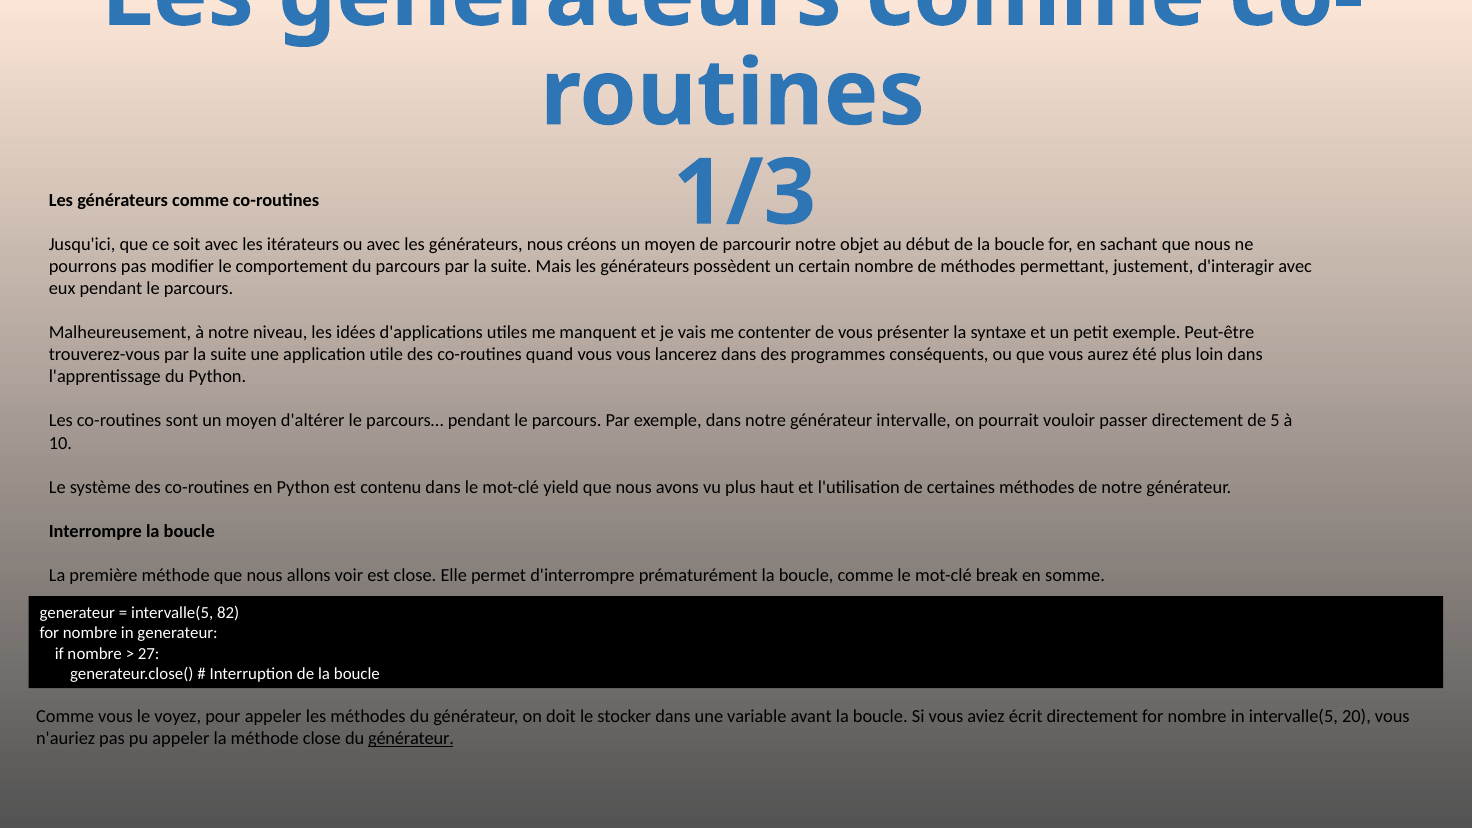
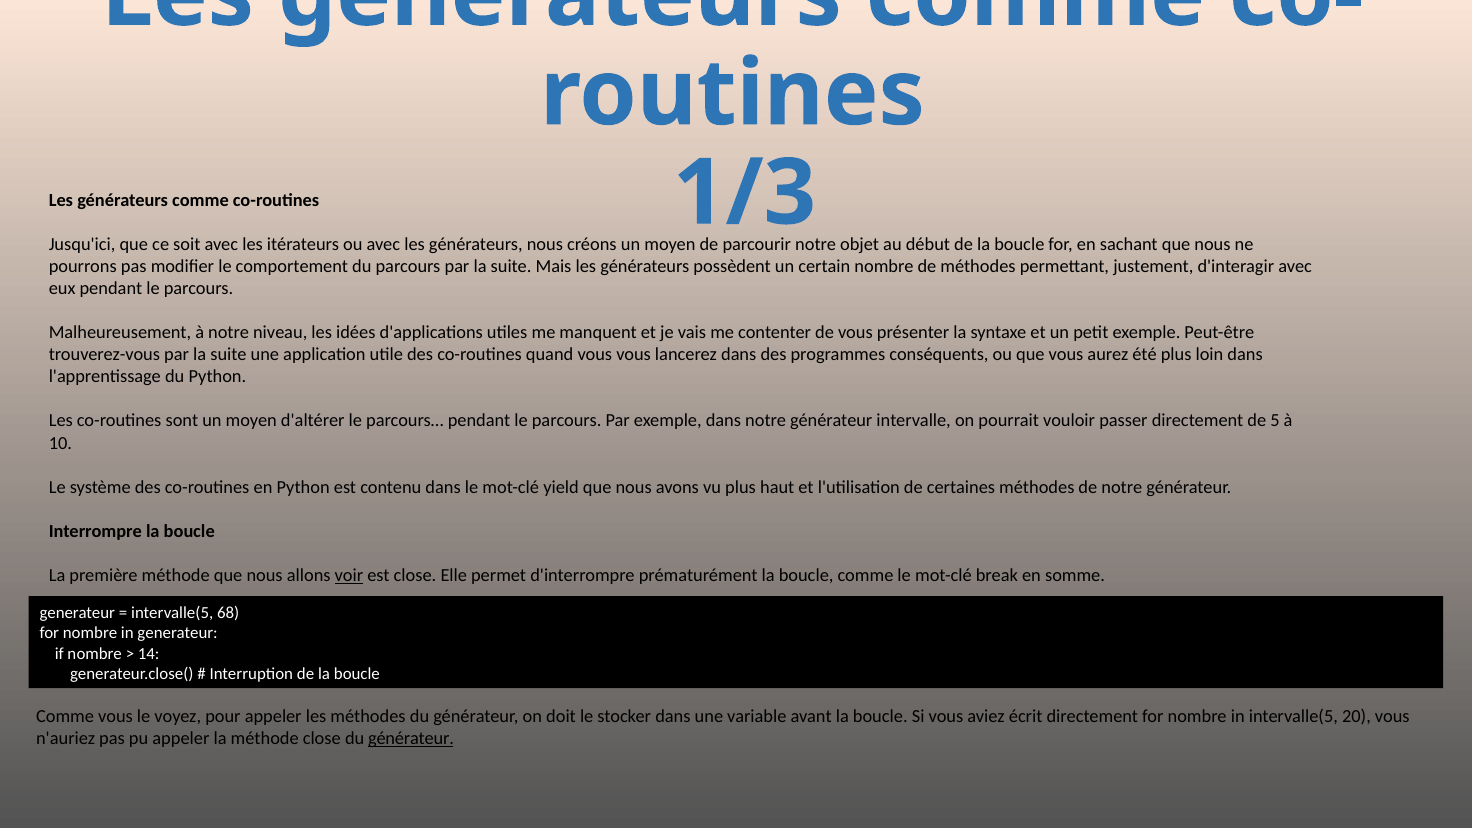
voir underline: none -> present
82: 82 -> 68
27: 27 -> 14
